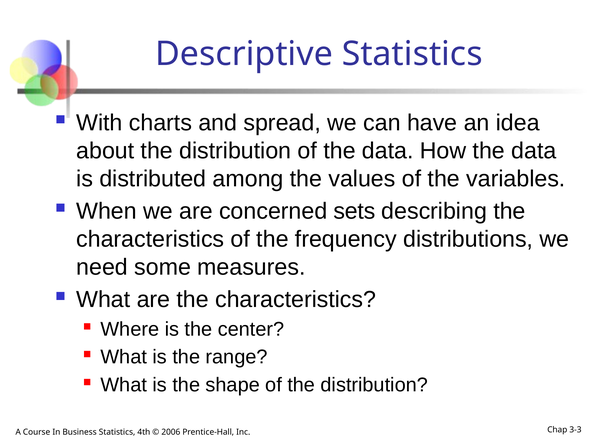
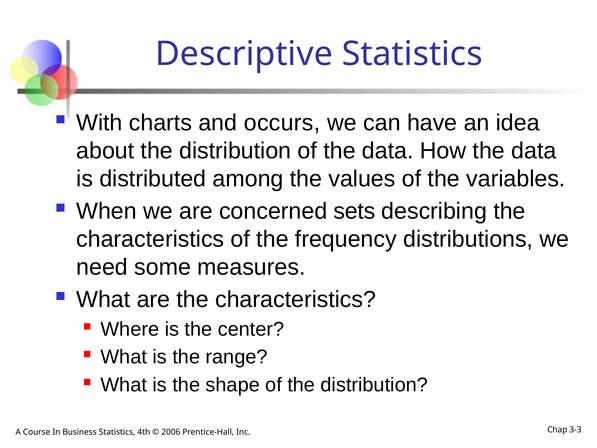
spread: spread -> occurs
